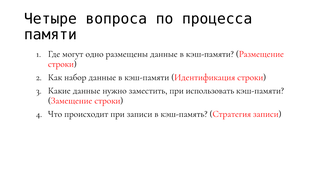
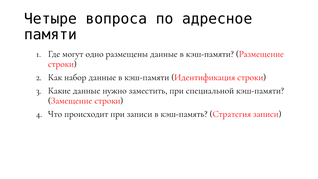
процесса: процесса -> адресное
использовать: использовать -> специальной
